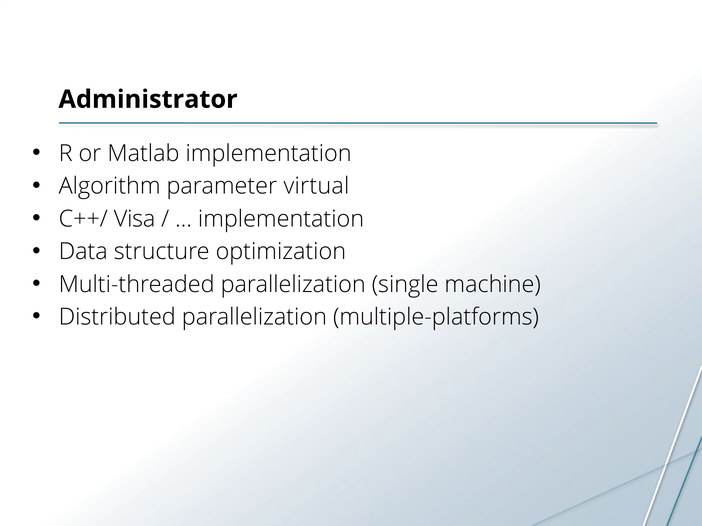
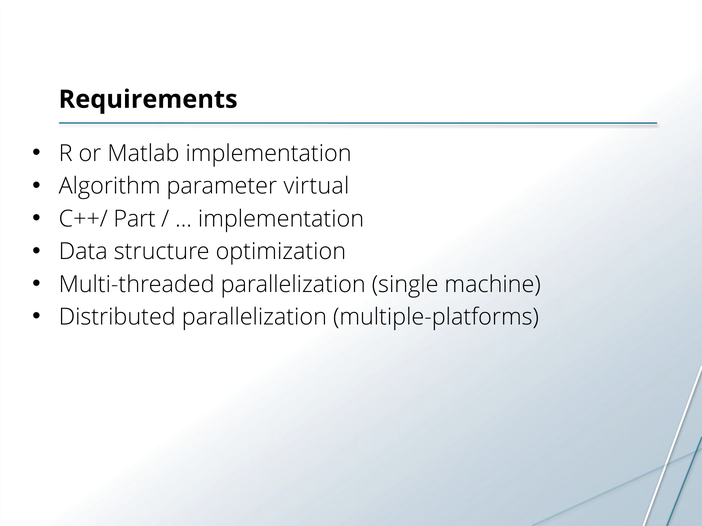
Administrator: Administrator -> Requirements
Visa: Visa -> Part
